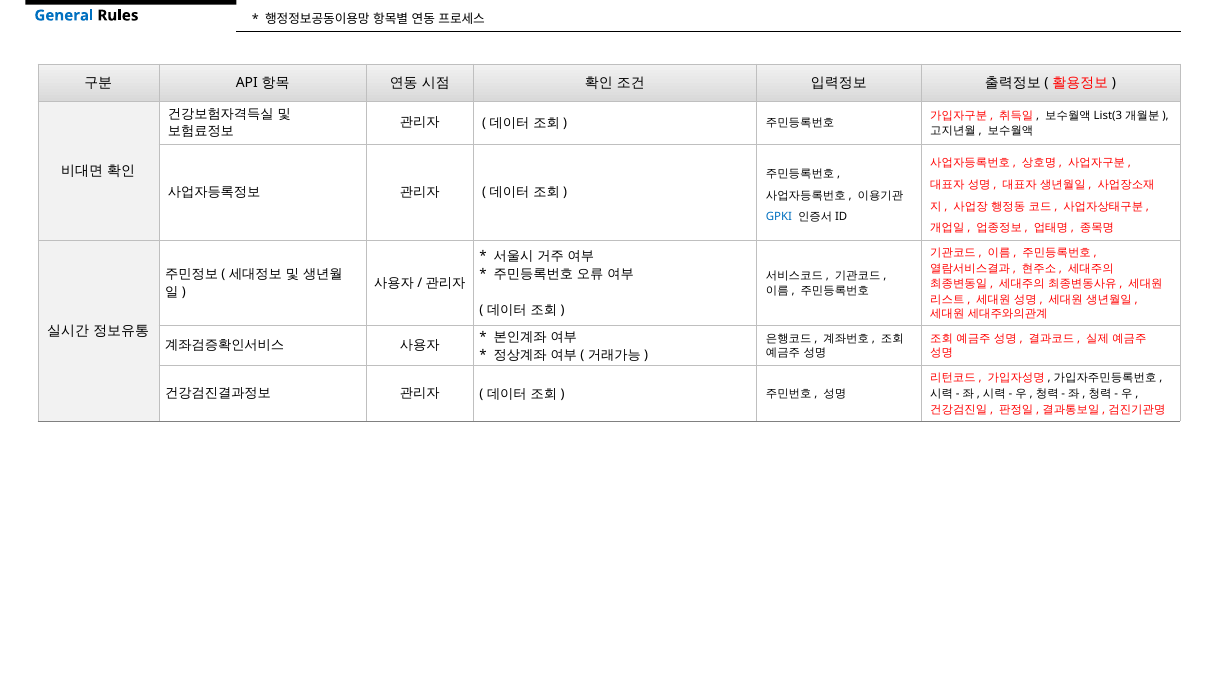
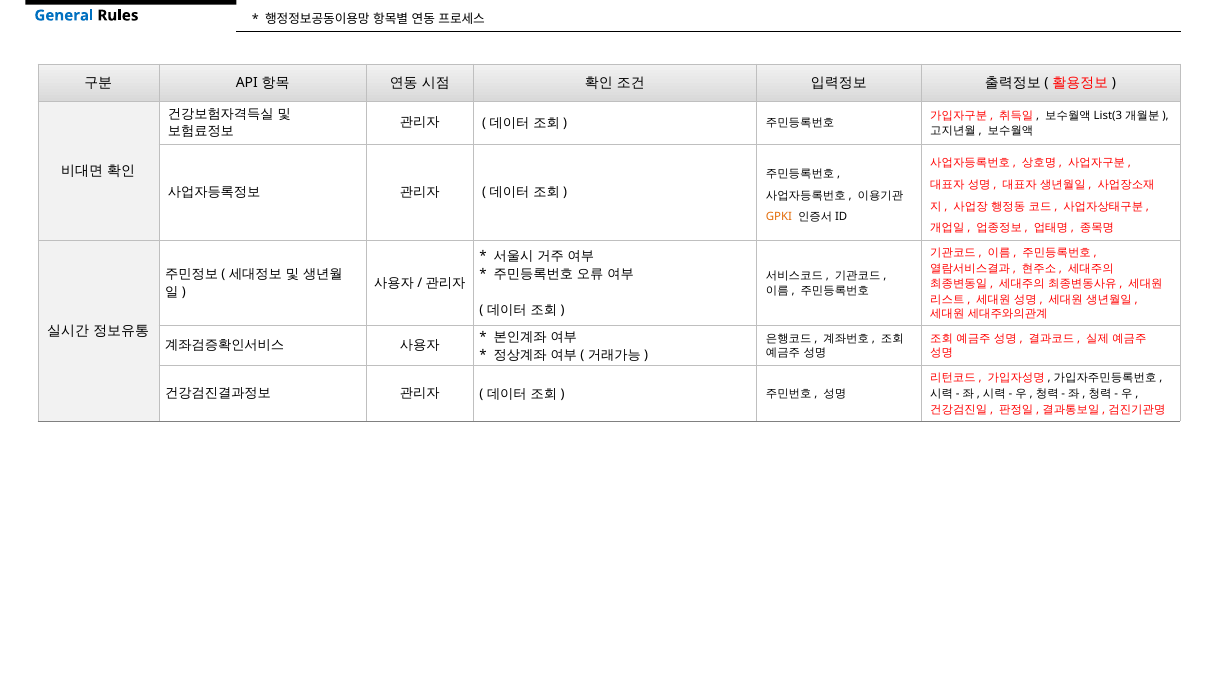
GPKI colour: blue -> orange
